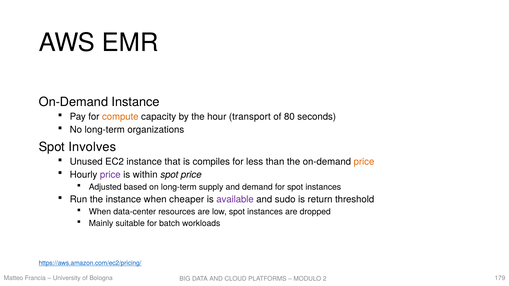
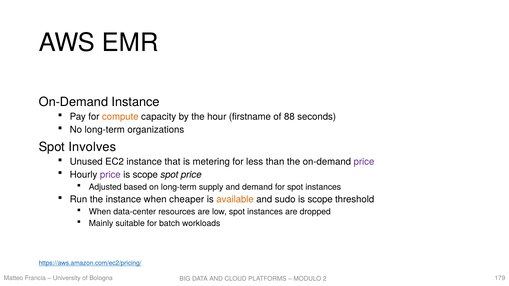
transport: transport -> firstname
80: 80 -> 88
compiles: compiles -> metering
price at (364, 162) colour: orange -> purple
within at (145, 175): within -> scope
available colour: purple -> orange
return at (320, 199): return -> scope
